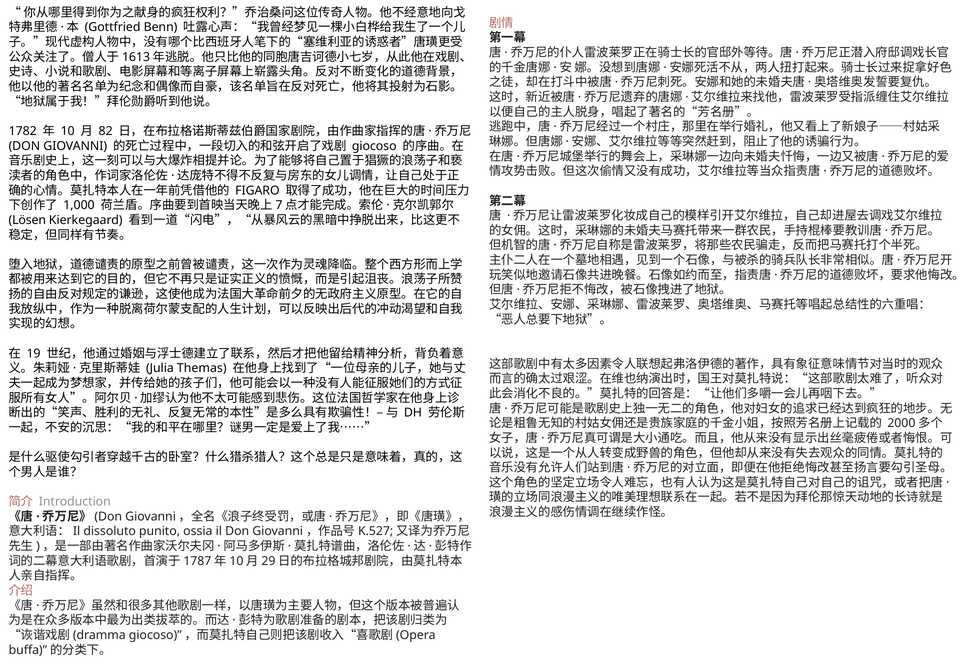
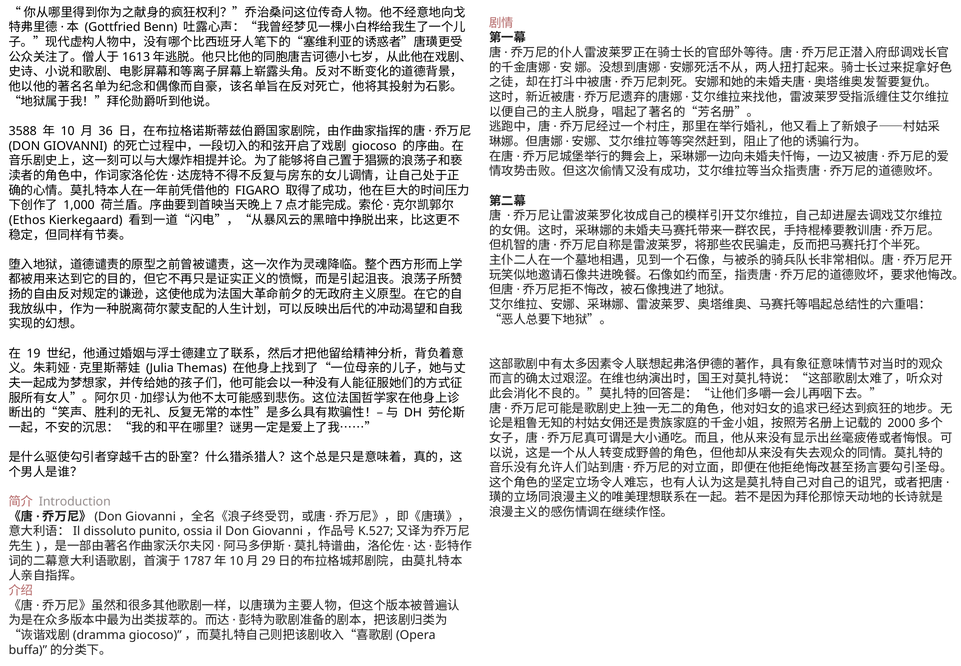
1782: 1782 -> 3588
82: 82 -> 36
Lösen: Lösen -> Ethos
